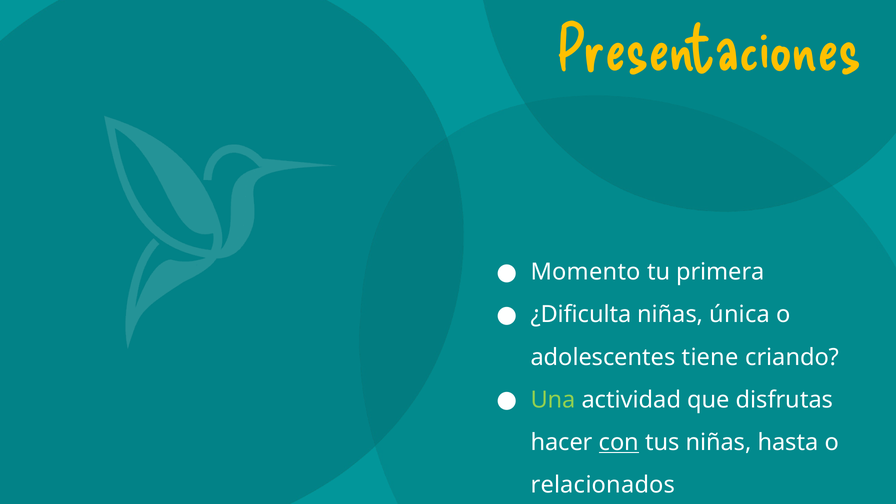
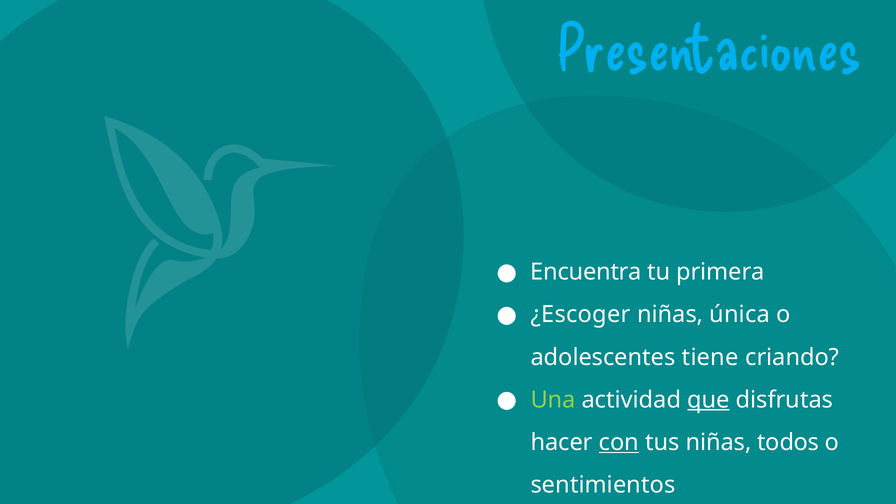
Presentaciones colour: yellow -> light blue
Momento: Momento -> Encuentra
¿Dificulta: ¿Dificulta -> ¿Escoger
que underline: none -> present
hasta: hasta -> todos
relacionados: relacionados -> sentimientos
